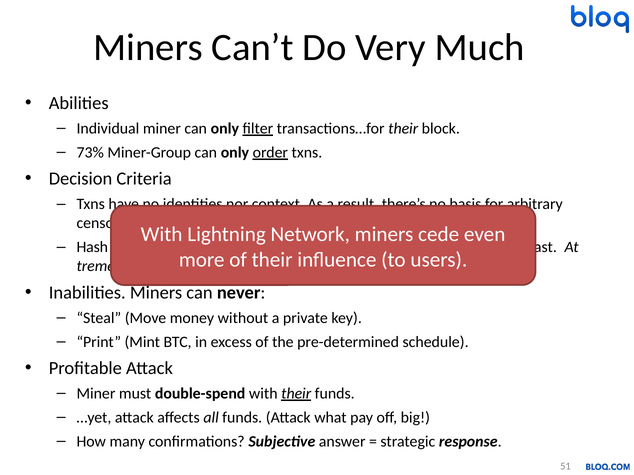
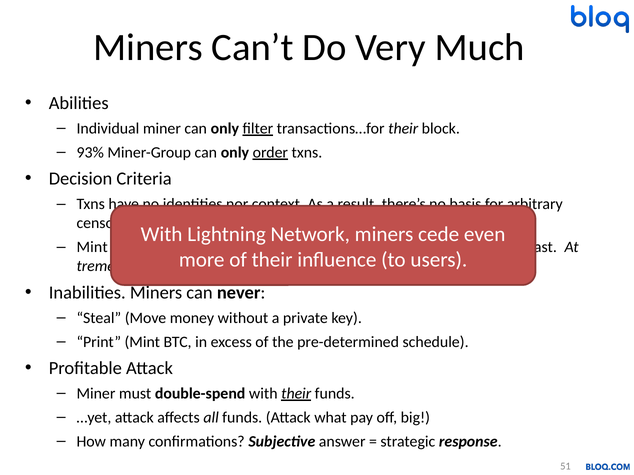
73%: 73% -> 93%
Hash at (92, 247): Hash -> Mint
